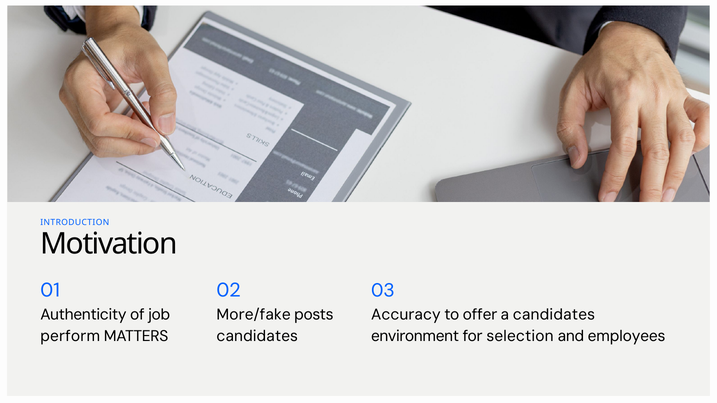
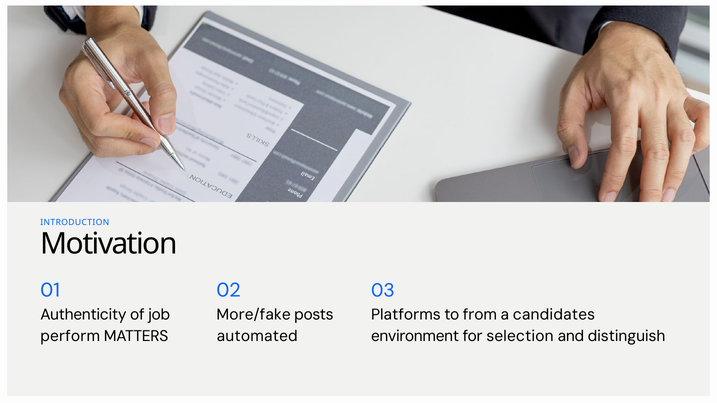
Accuracy: Accuracy -> Platforms
offer: offer -> from
candidates at (257, 337): candidates -> automated
employees: employees -> distinguish
